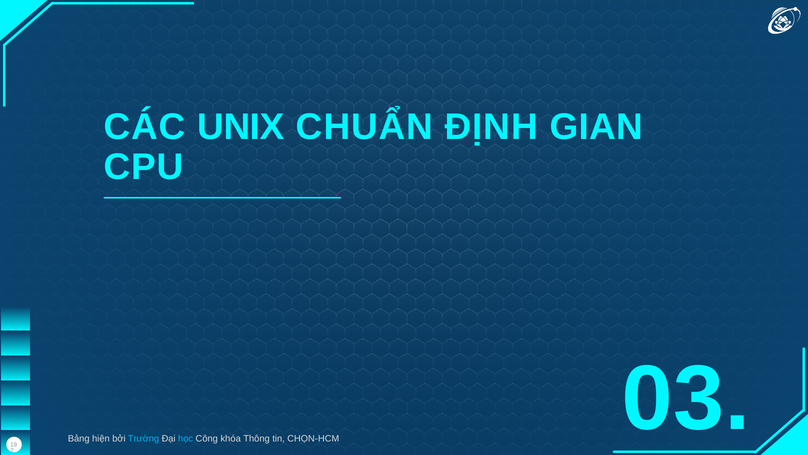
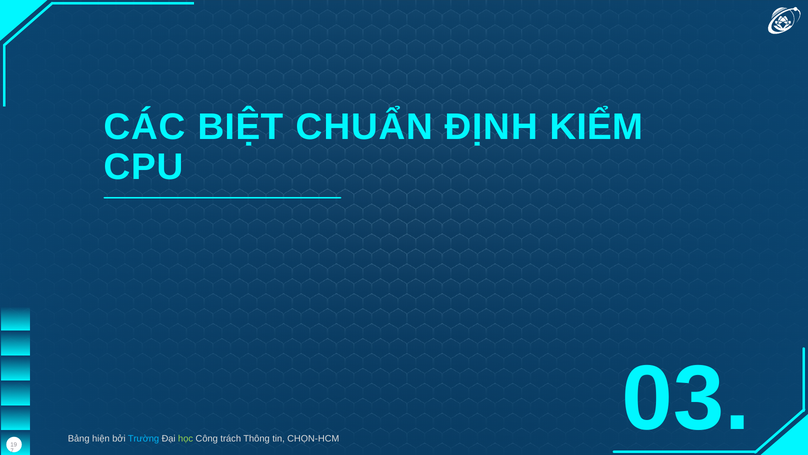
UNIX: UNIX -> BIỆT
GIAN: GIAN -> KIỂM
học colour: light blue -> light green
khóa: khóa -> trách
